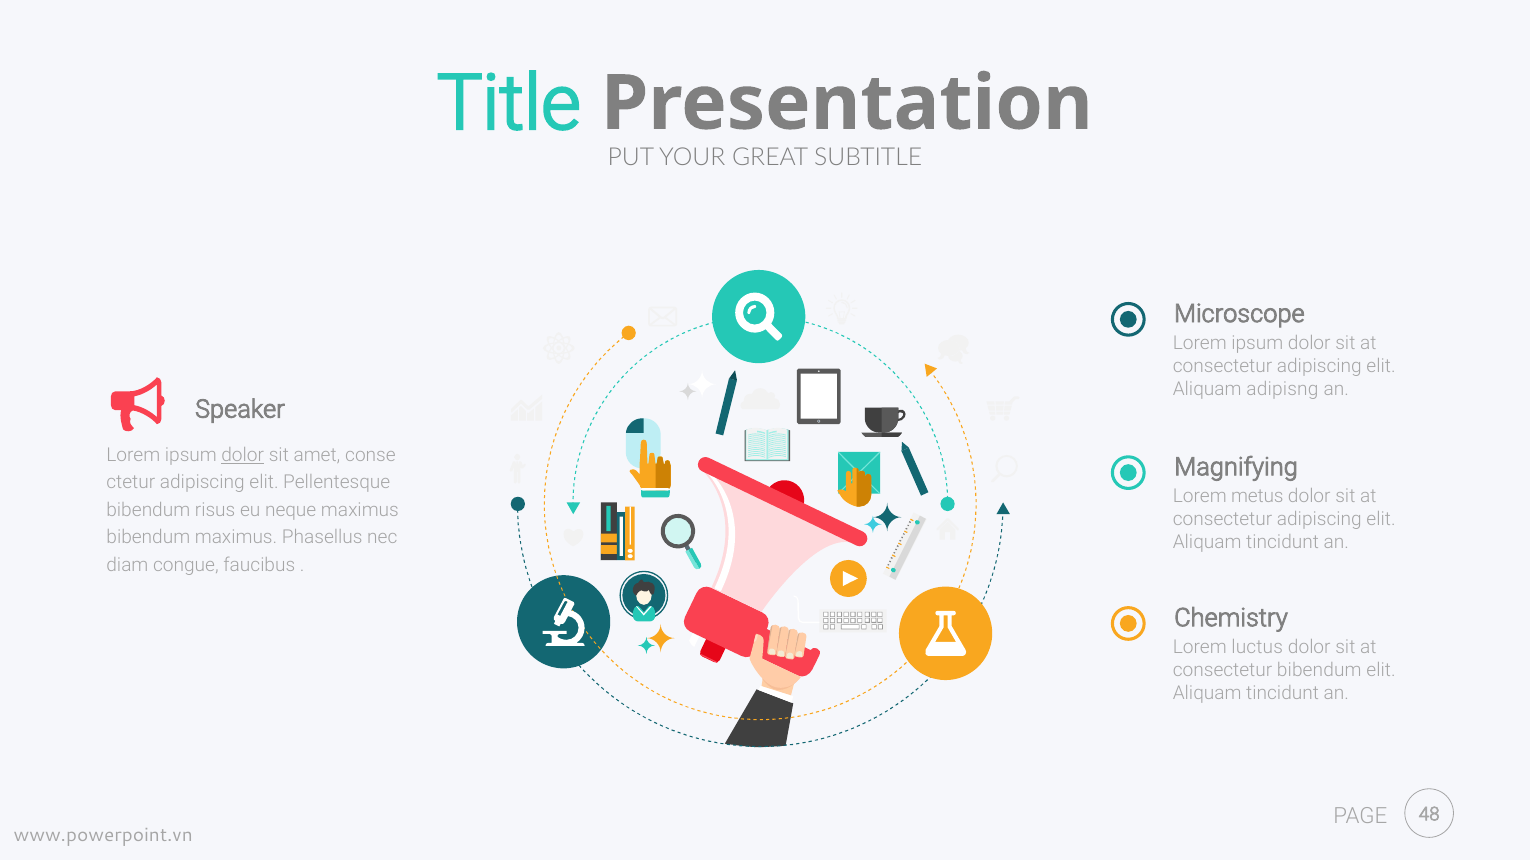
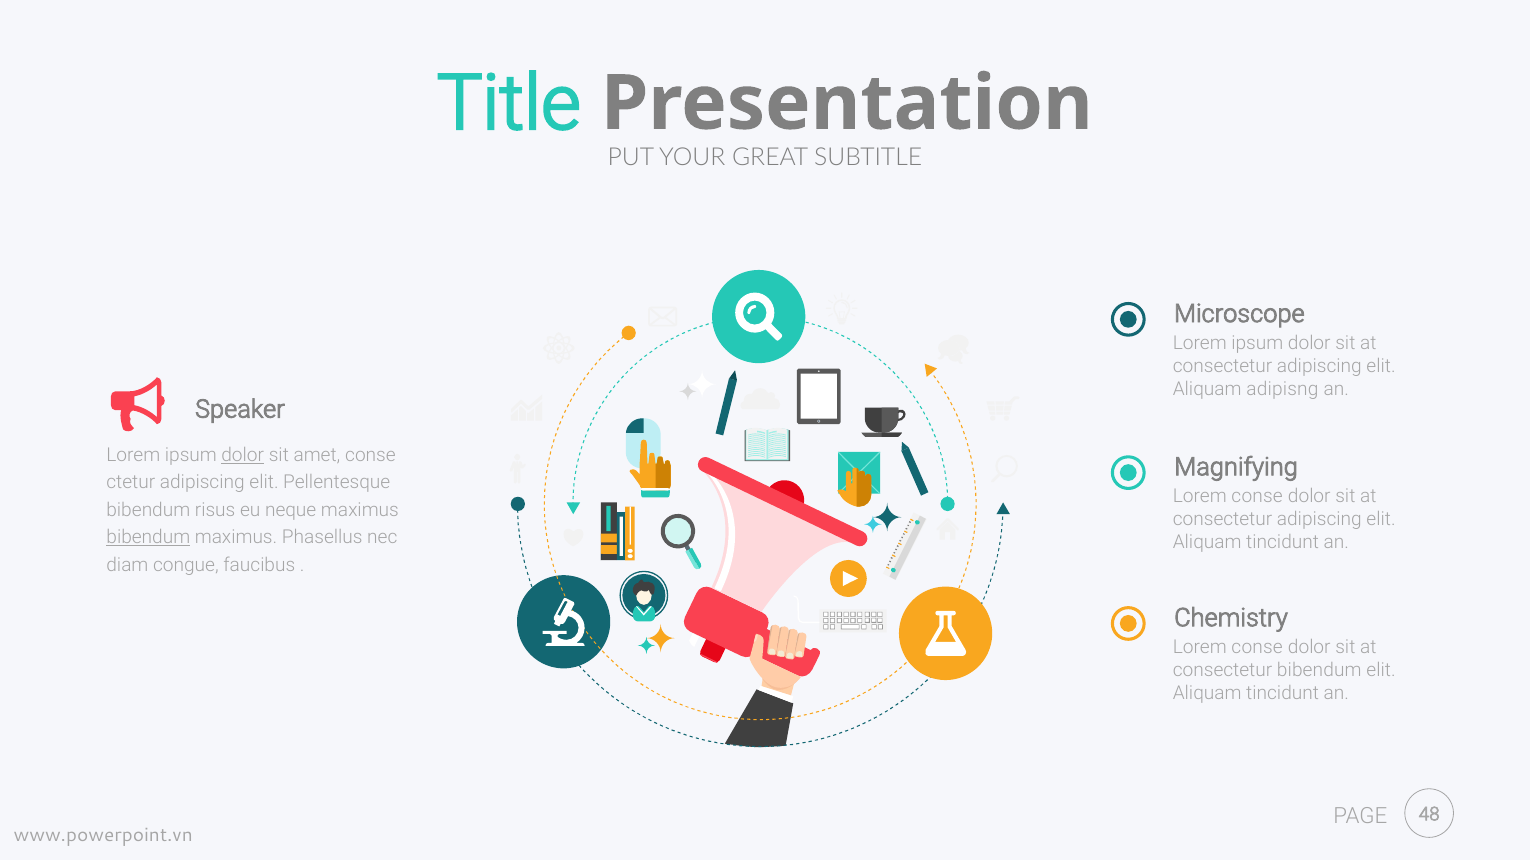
metus at (1257, 497): metus -> conse
bibendum at (148, 538) underline: none -> present
luctus at (1257, 648): luctus -> conse
